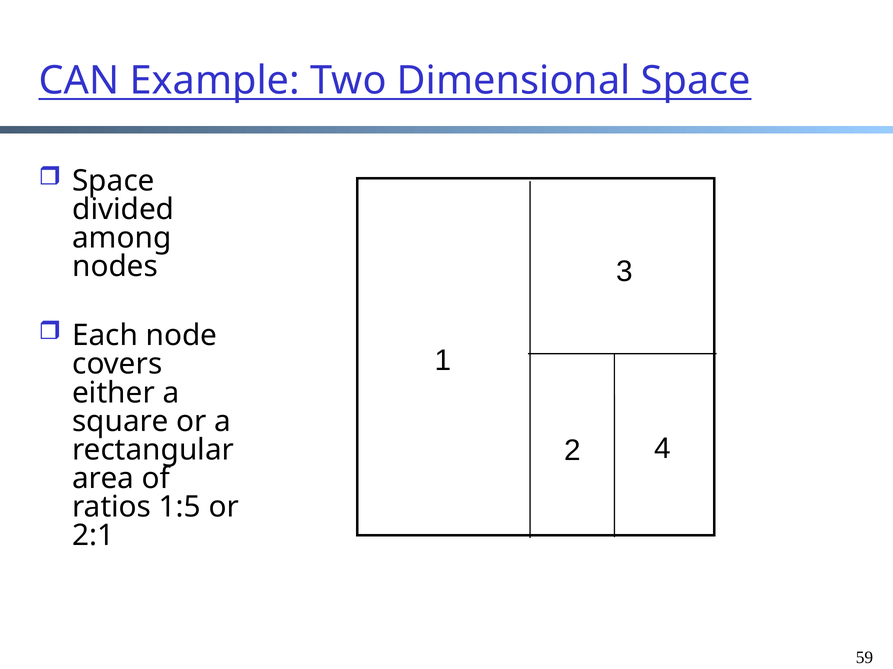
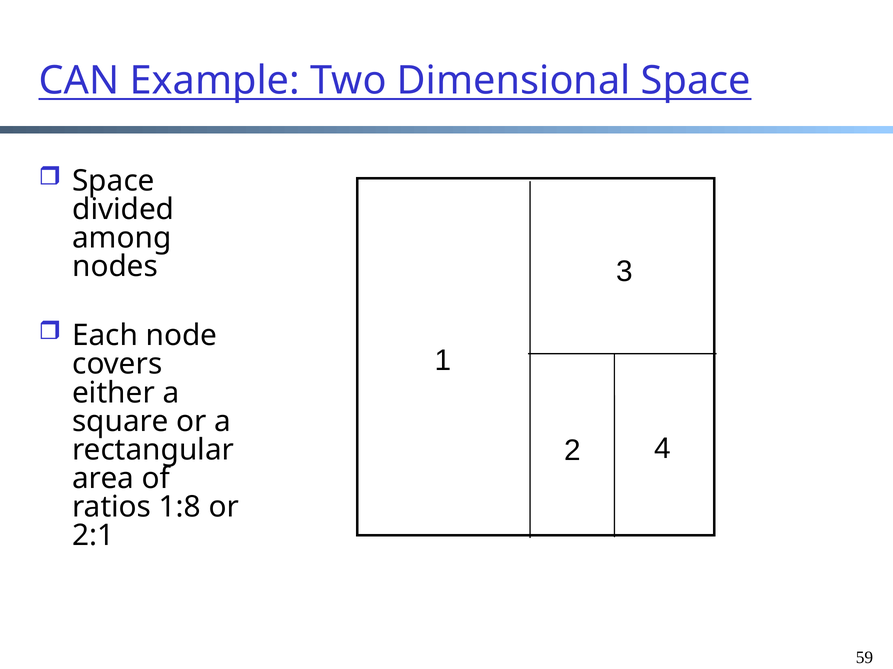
1:5: 1:5 -> 1:8
